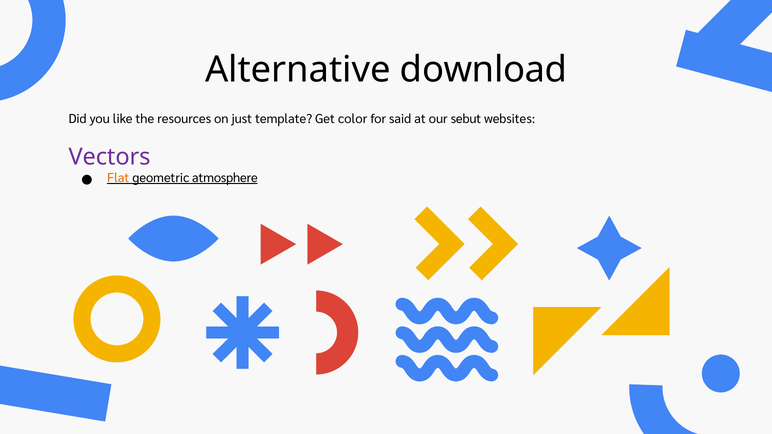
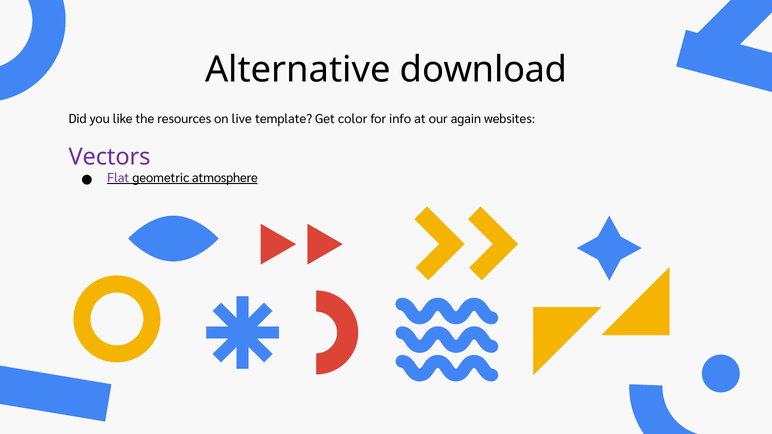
just: just -> live
said: said -> info
sebut: sebut -> again
Flat colour: orange -> purple
